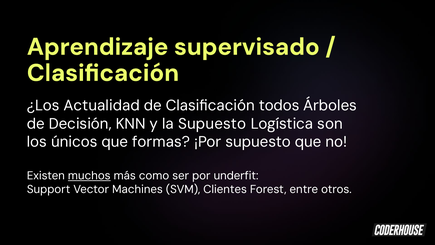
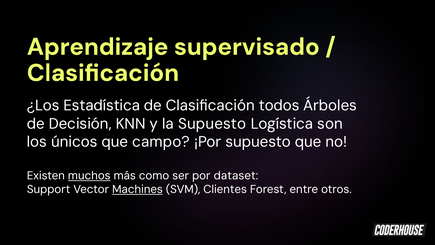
Actualidad: Actualidad -> Estadística
formas: formas -> campo
underfit: underfit -> dataset
Machines underline: none -> present
